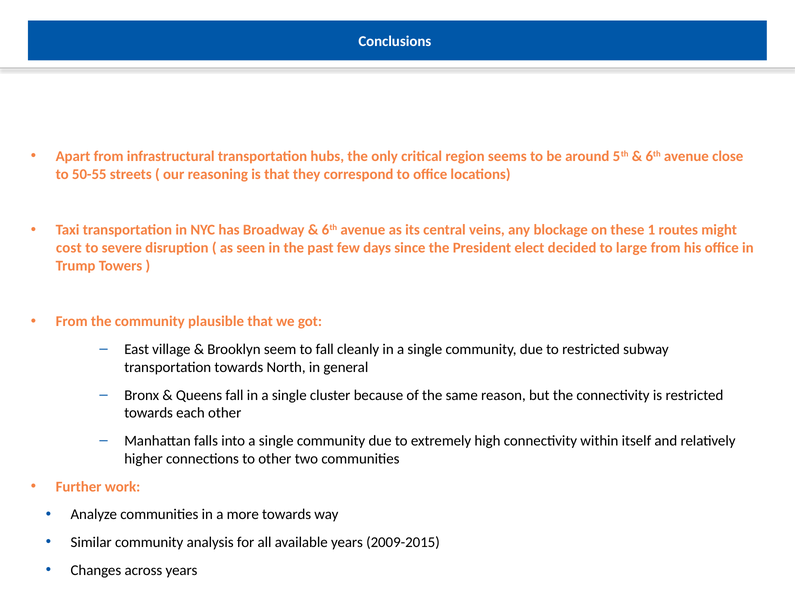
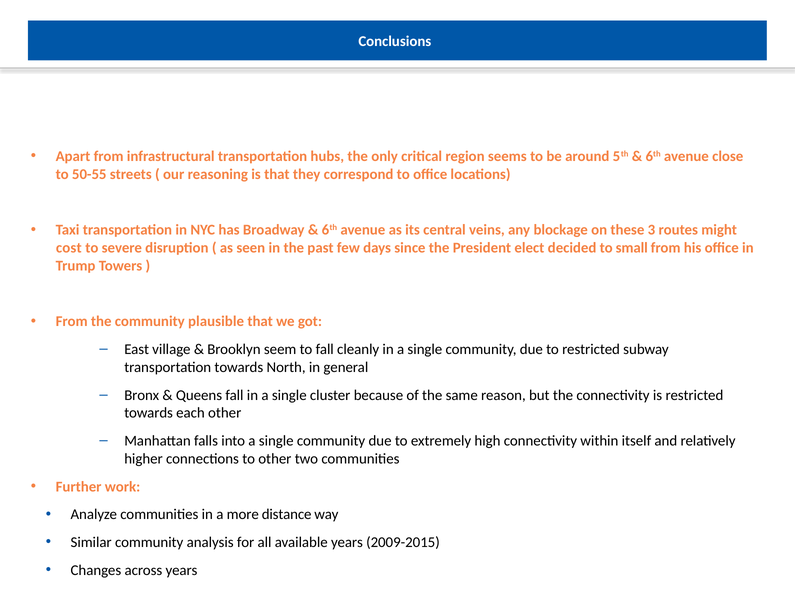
1: 1 -> 3
large: large -> small
more towards: towards -> distance
